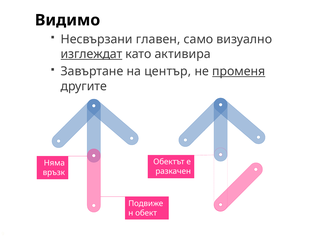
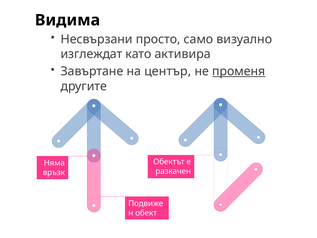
Видимо: Видимо -> Видима
главен: главен -> просто
изглеждат underline: present -> none
